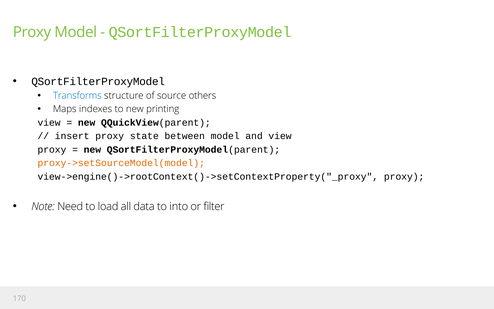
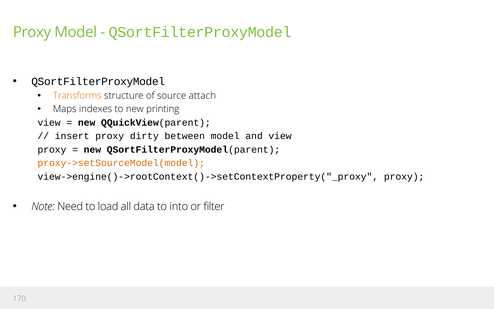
Transforms colour: blue -> orange
others: others -> attach
state: state -> dirty
